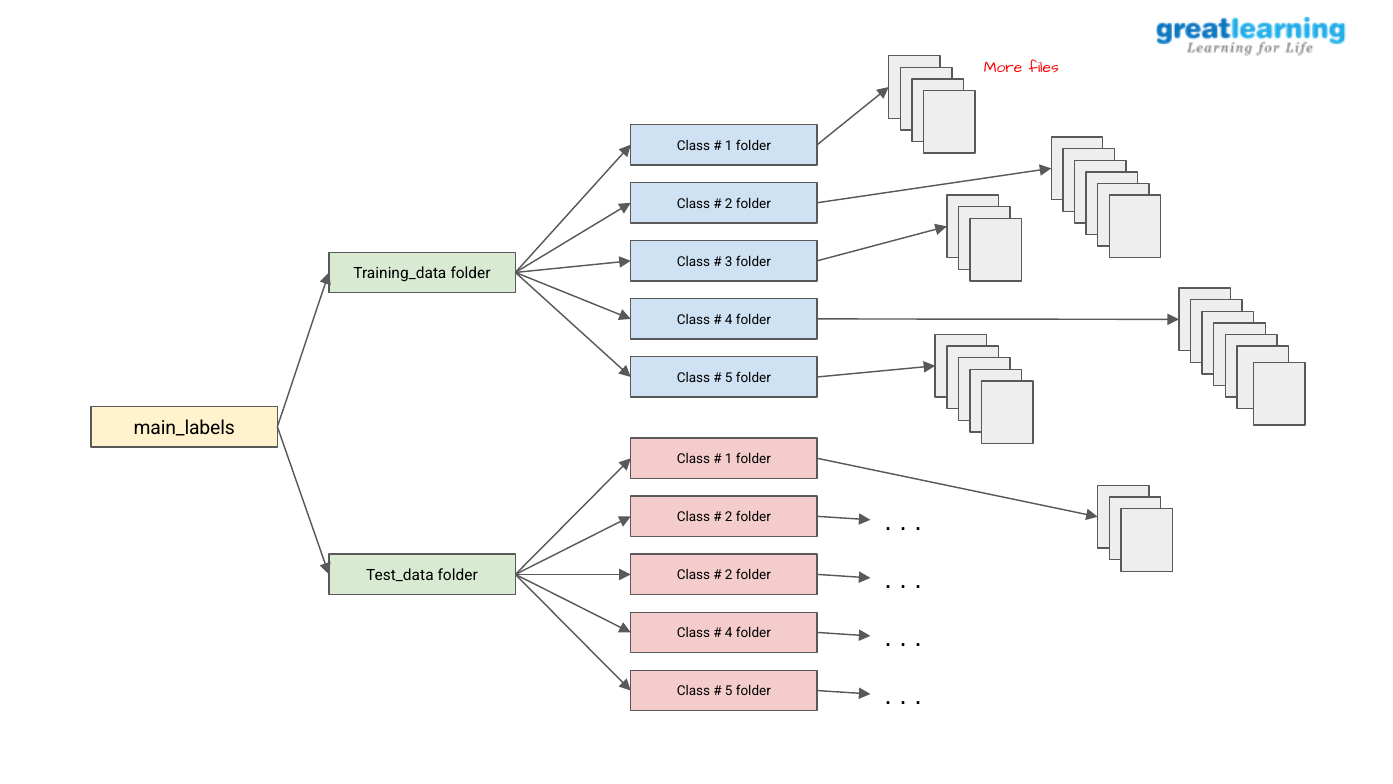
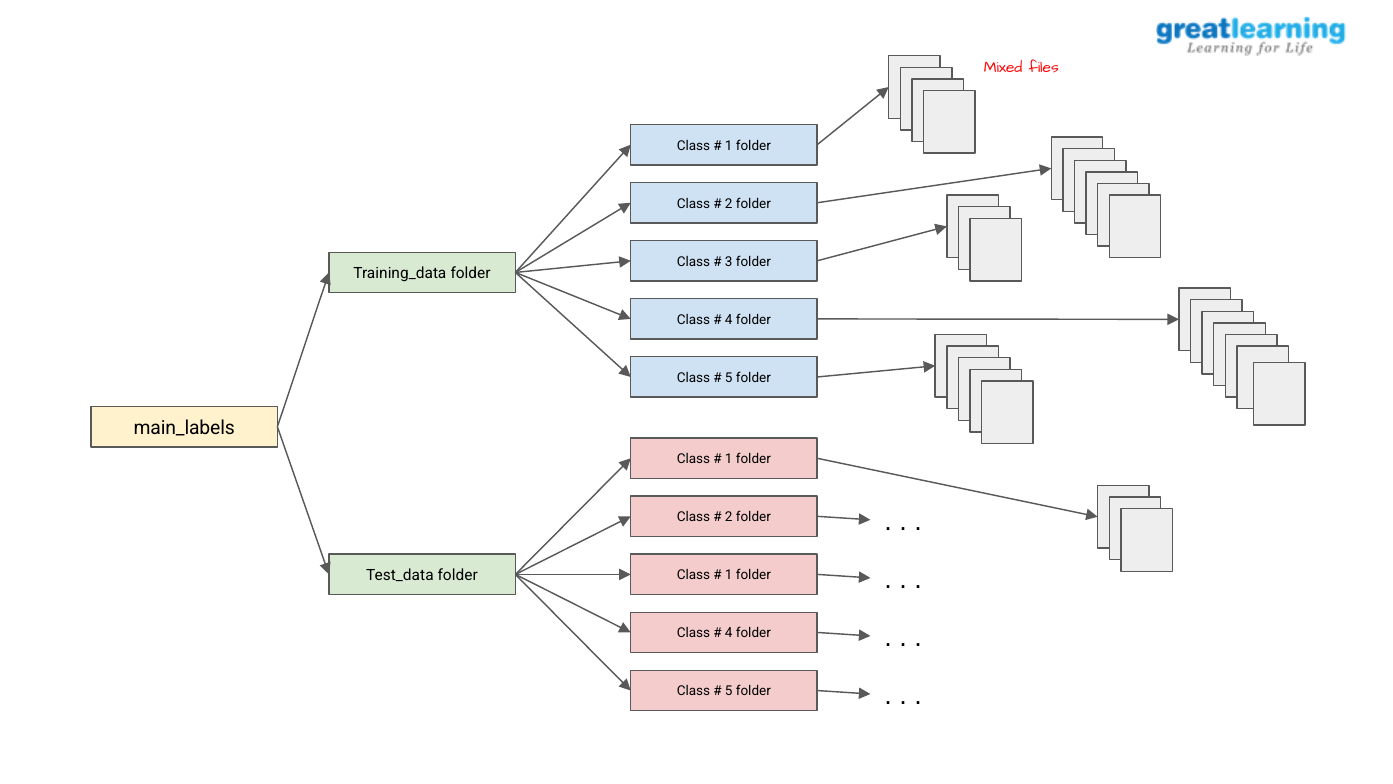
More: More -> Mixed
2 at (729, 575): 2 -> 1
